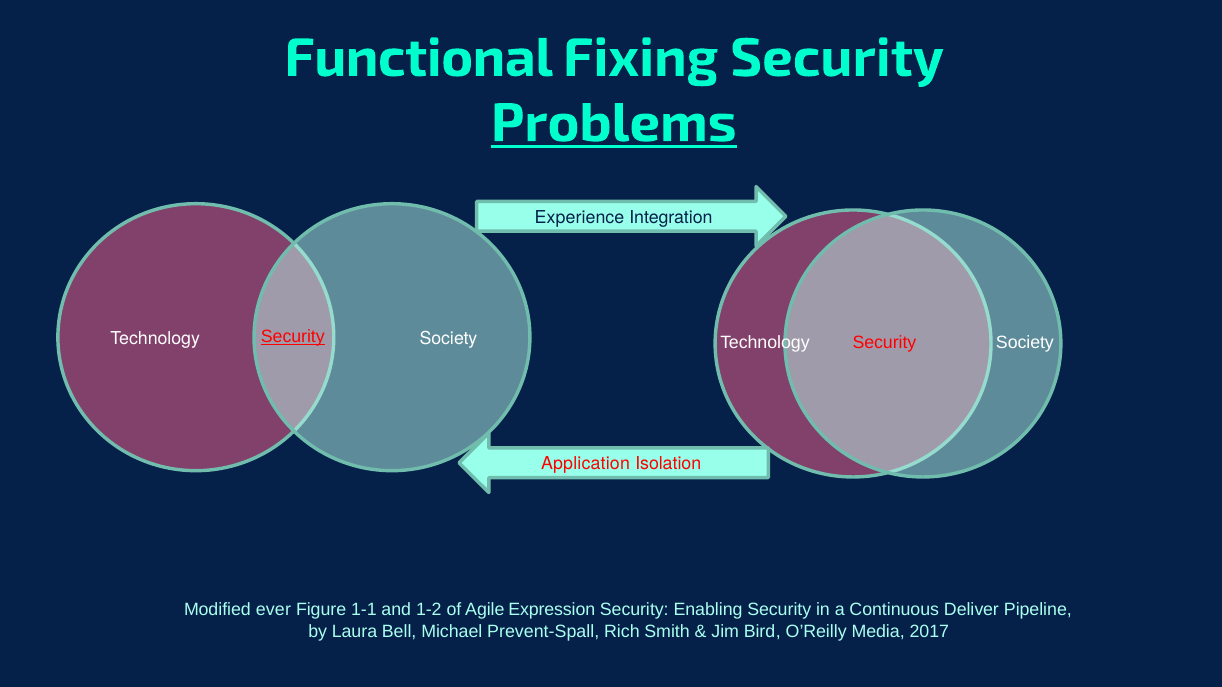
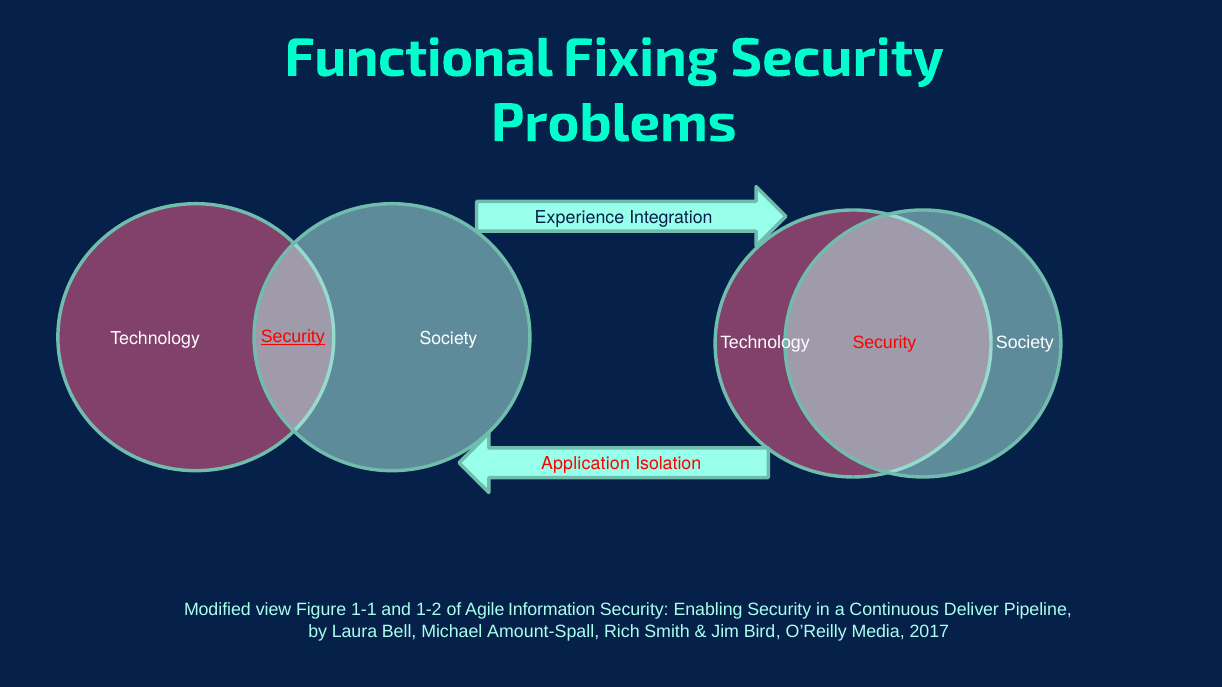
Problems underline: present -> none
ever: ever -> view
Expression: Expression -> Information
Prevent-Spall: Prevent-Spall -> Amount-Spall
